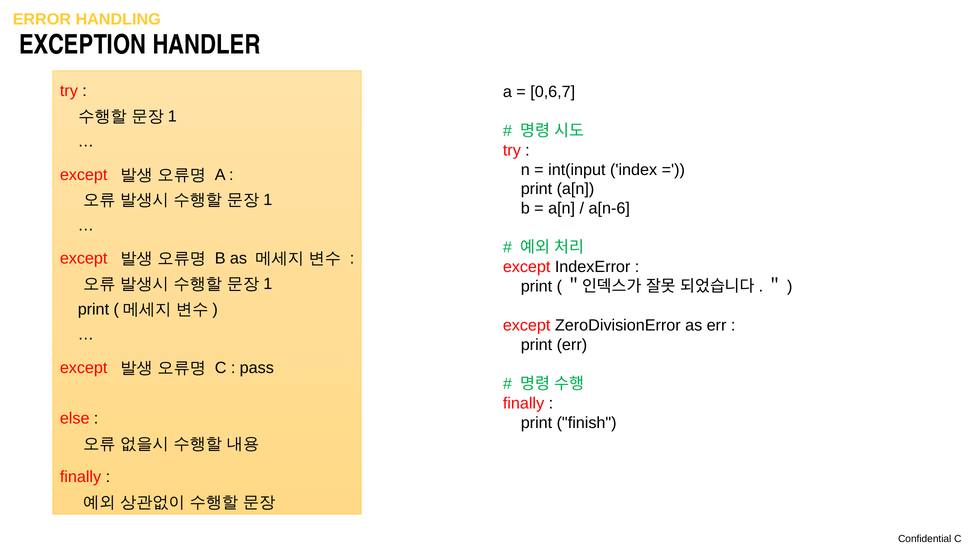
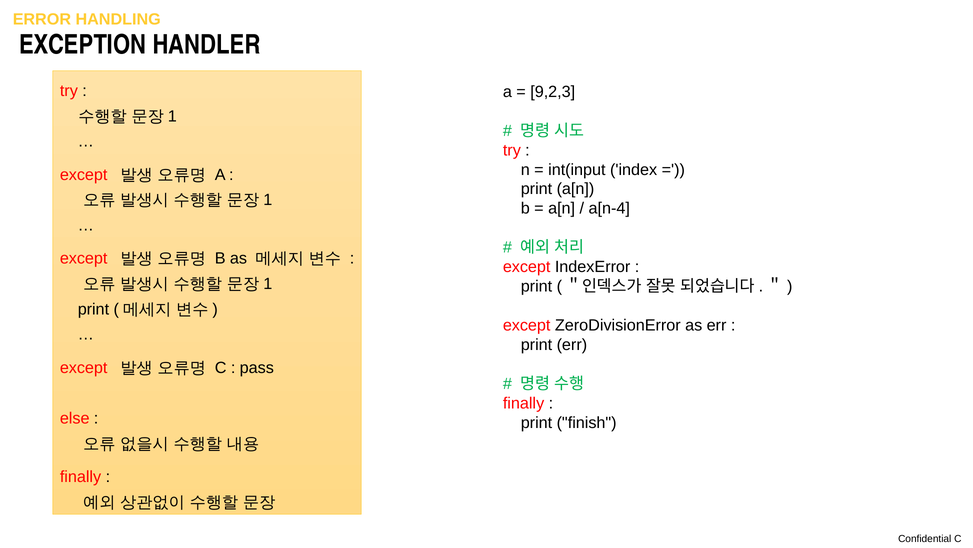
0,6,7: 0,6,7 -> 9,2,3
a[n-6: a[n-6 -> a[n-4
